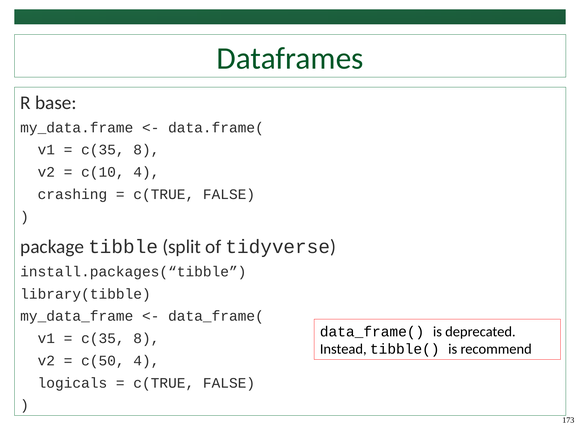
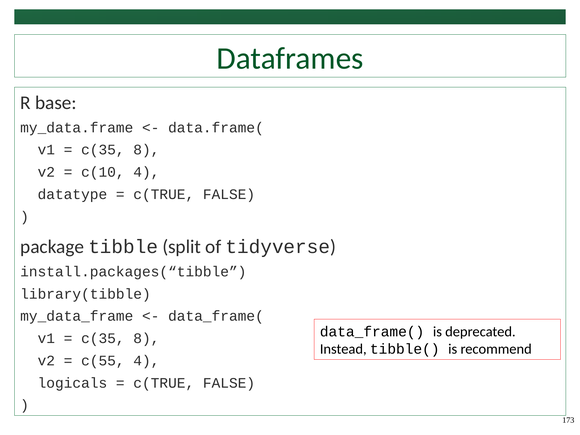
crashing: crashing -> datatype
c(50: c(50 -> c(55
